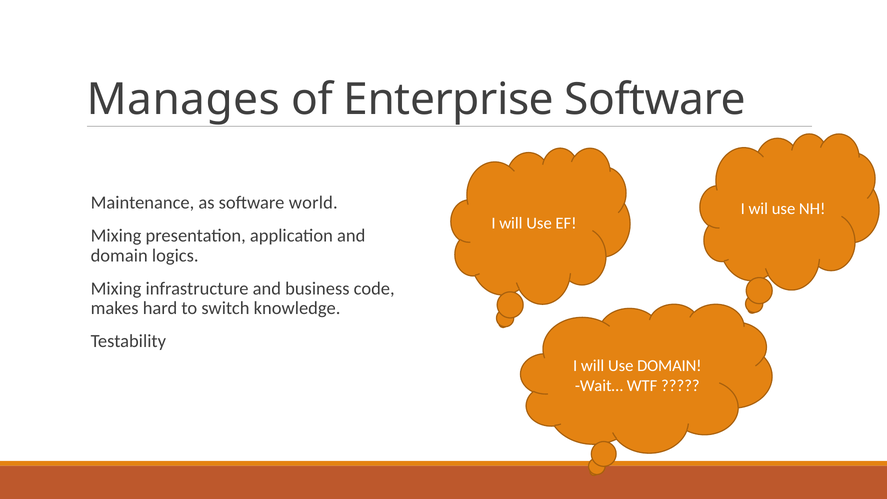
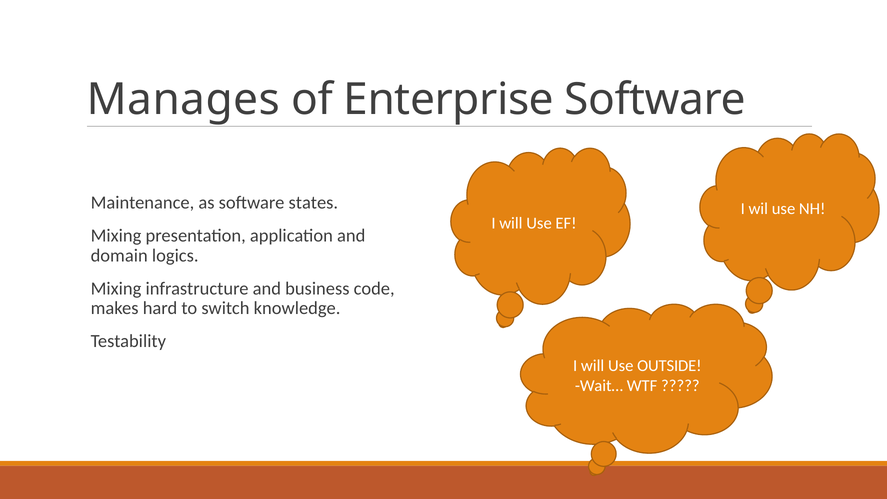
world: world -> states
Use DOMAIN: DOMAIN -> OUTSIDE
